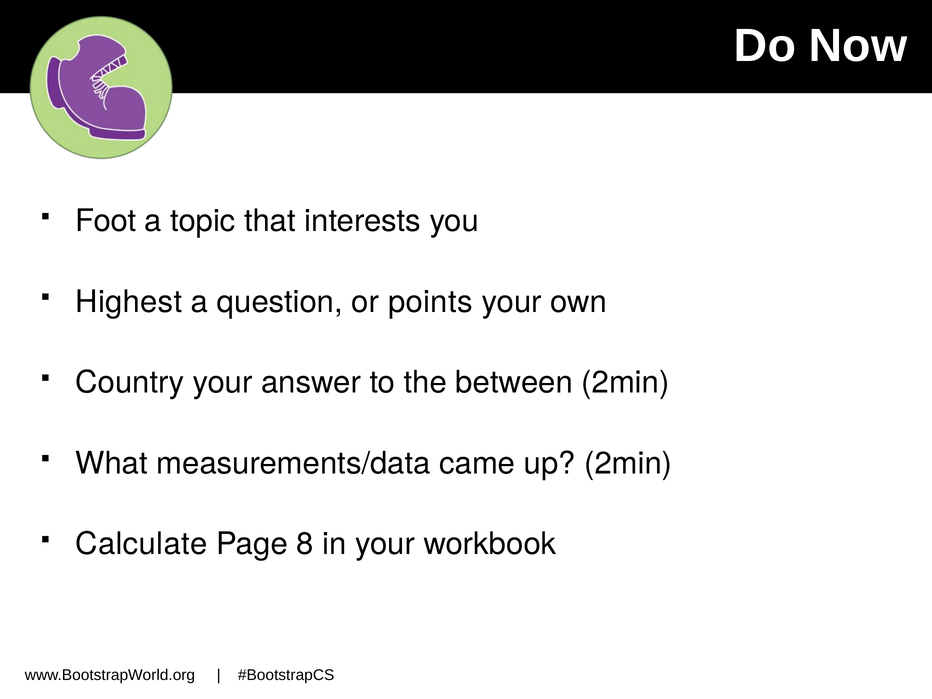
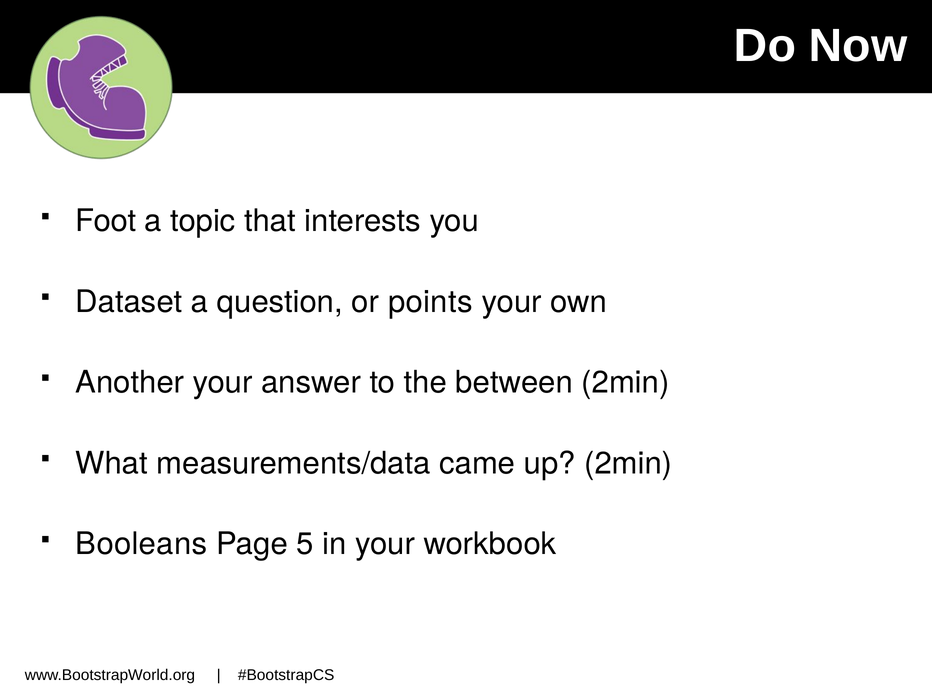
Highest: Highest -> Dataset
Country: Country -> Another
Calculate: Calculate -> Booleans
8: 8 -> 5
